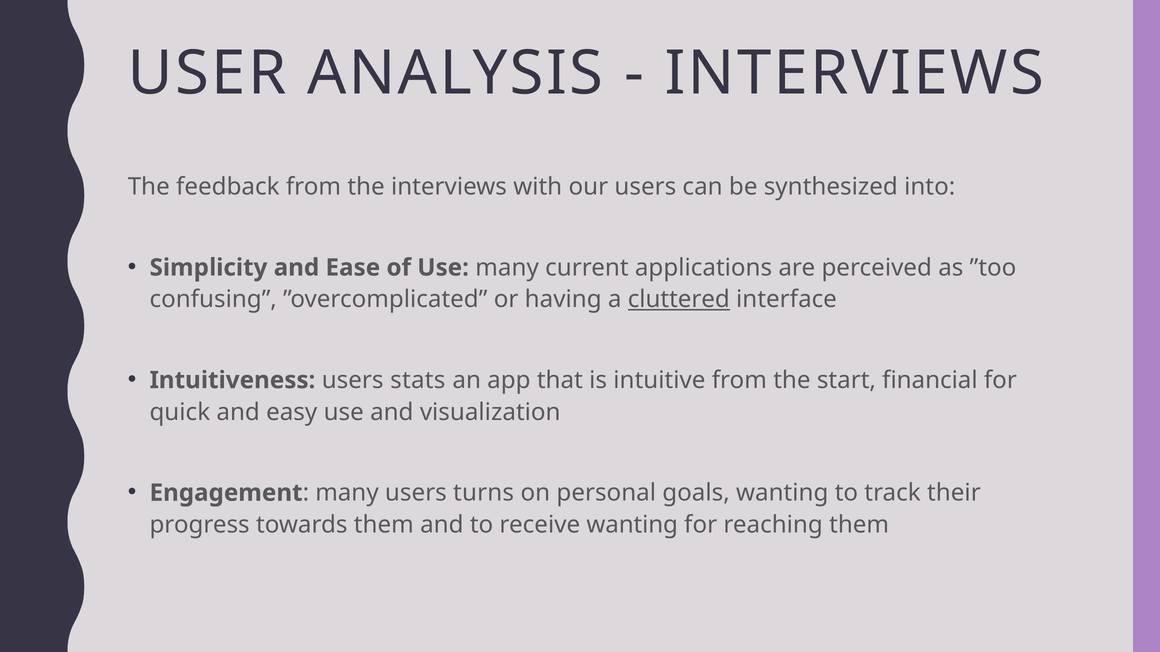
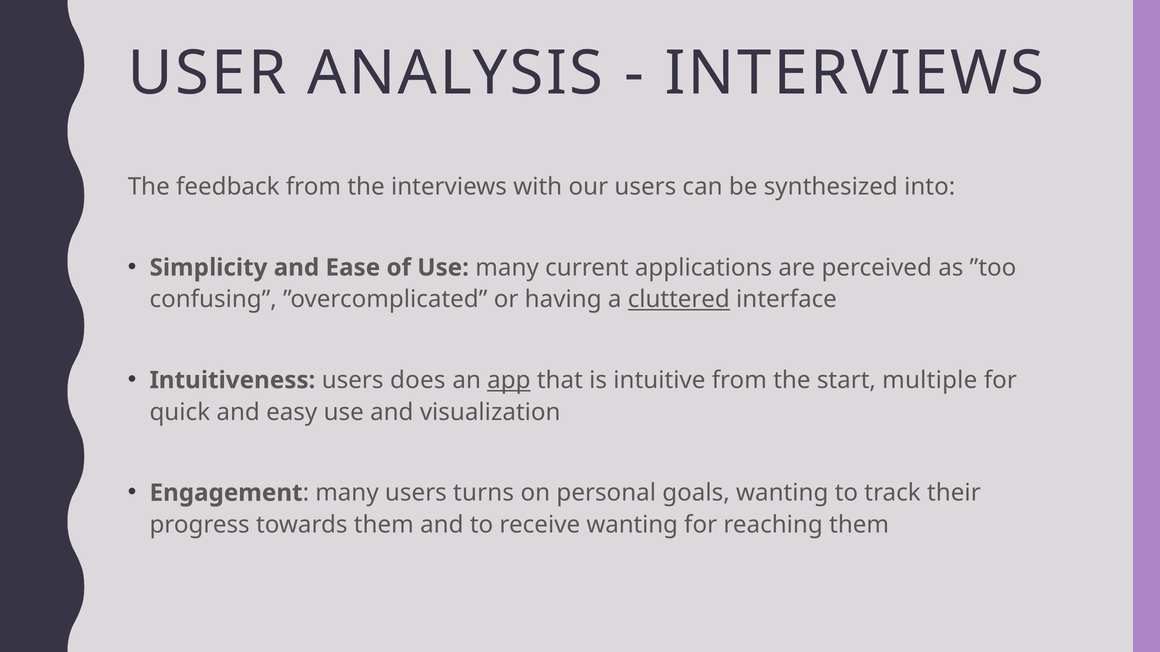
stats: stats -> does
app underline: none -> present
financial: financial -> multiple
